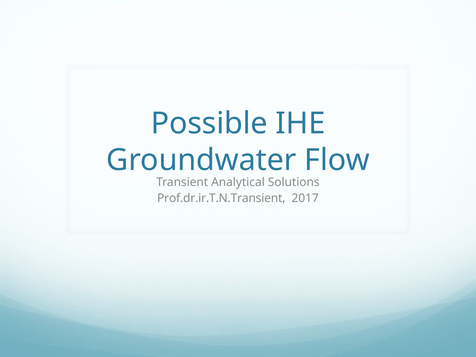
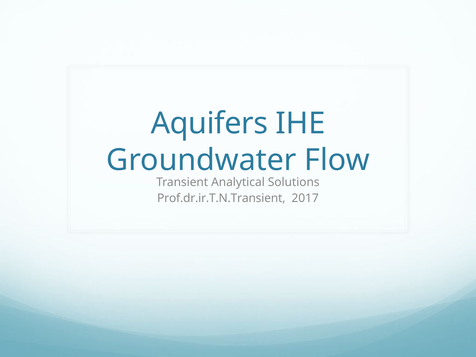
Possible: Possible -> Aquifers
